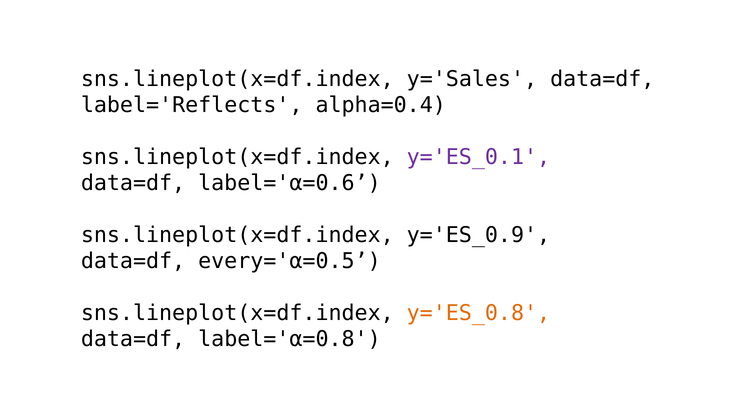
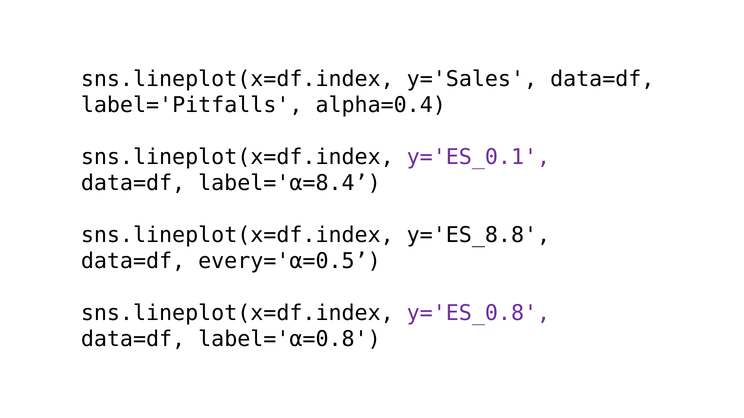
label='Reflects: label='Reflects -> label='Pitfalls
label='α=0.6: label='α=0.6 -> label='α=8.4
y='ES_0.9: y='ES_0.9 -> y='ES_8.8
y='ES_0.8 colour: orange -> purple
